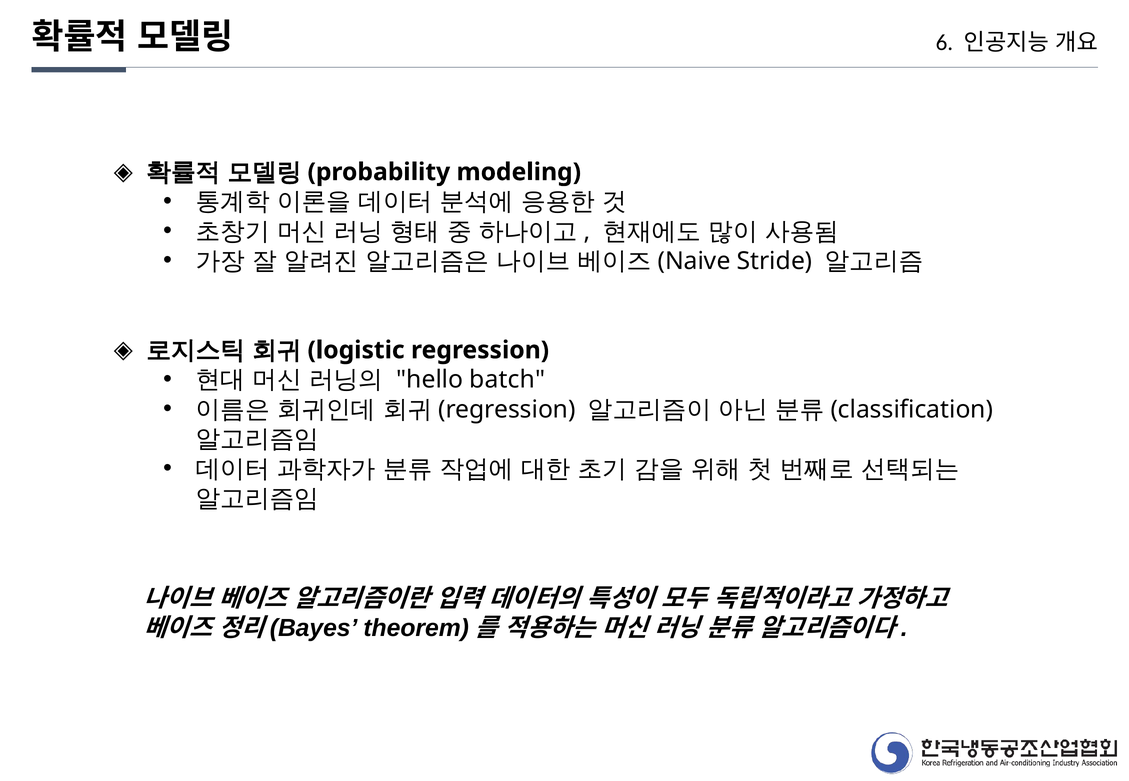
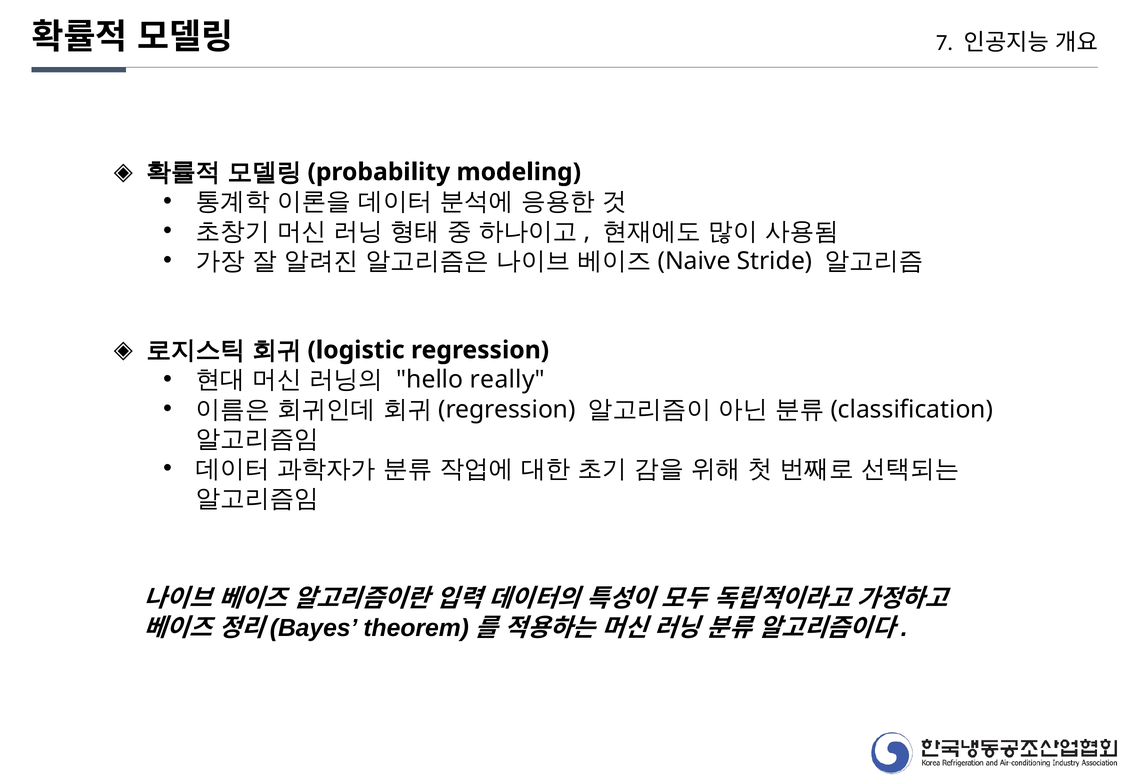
6: 6 -> 7
batch: batch -> really
